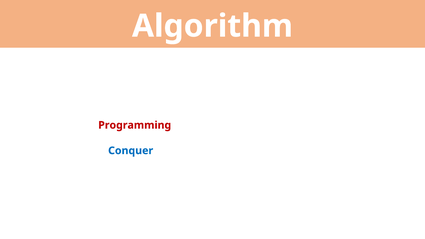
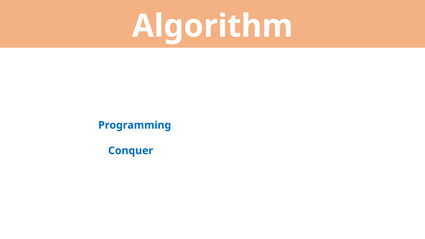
Programming colour: red -> blue
